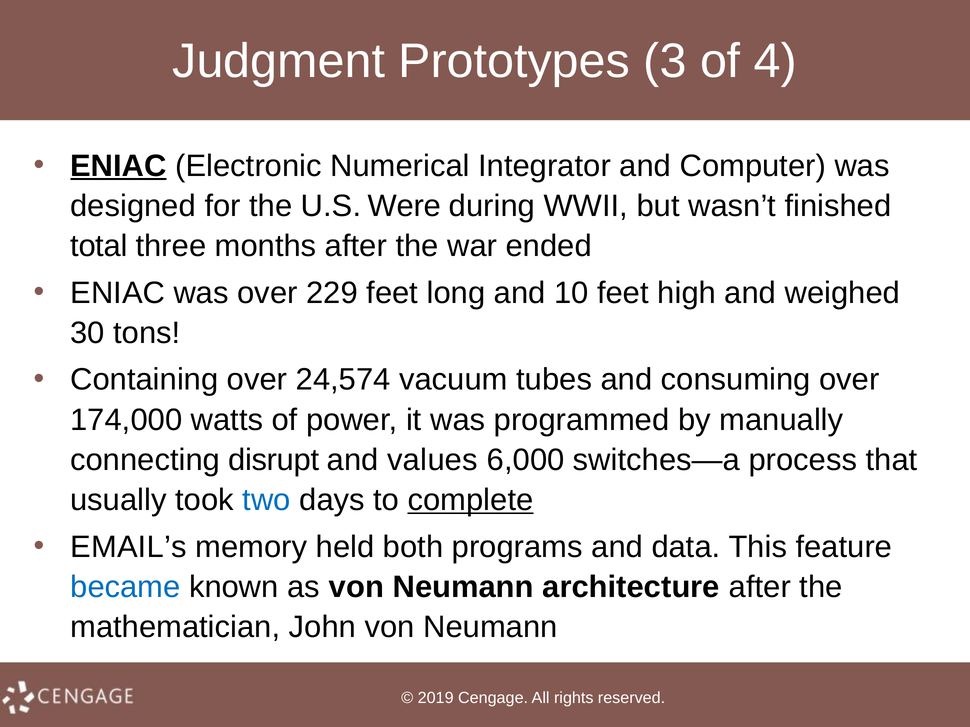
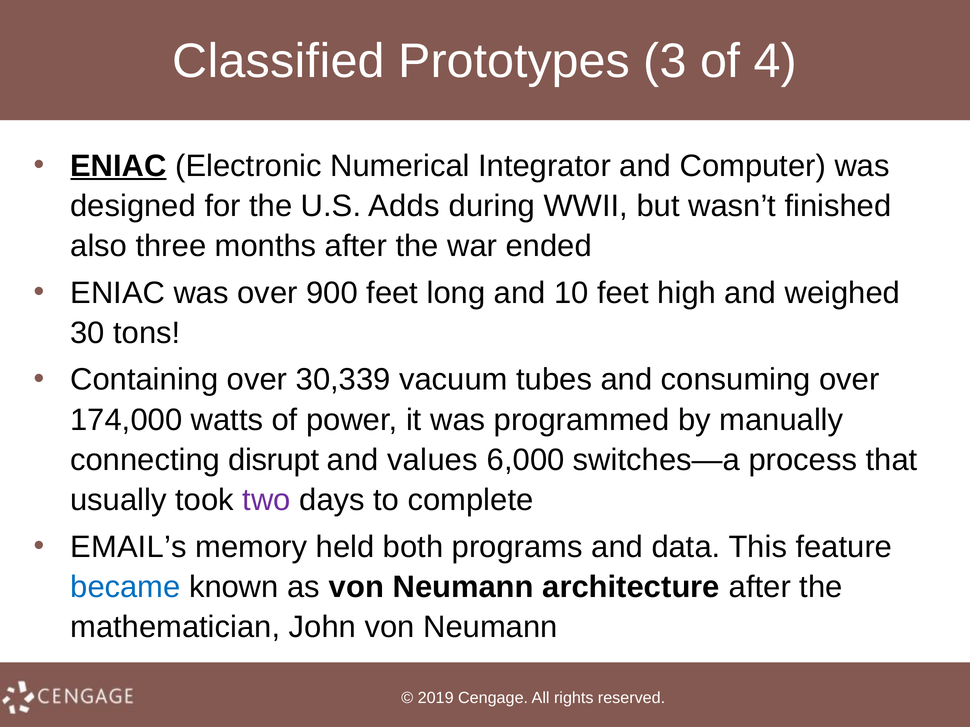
Judgment: Judgment -> Classified
Were: Were -> Adds
total: total -> also
229: 229 -> 900
24,574: 24,574 -> 30,339
two colour: blue -> purple
complete underline: present -> none
